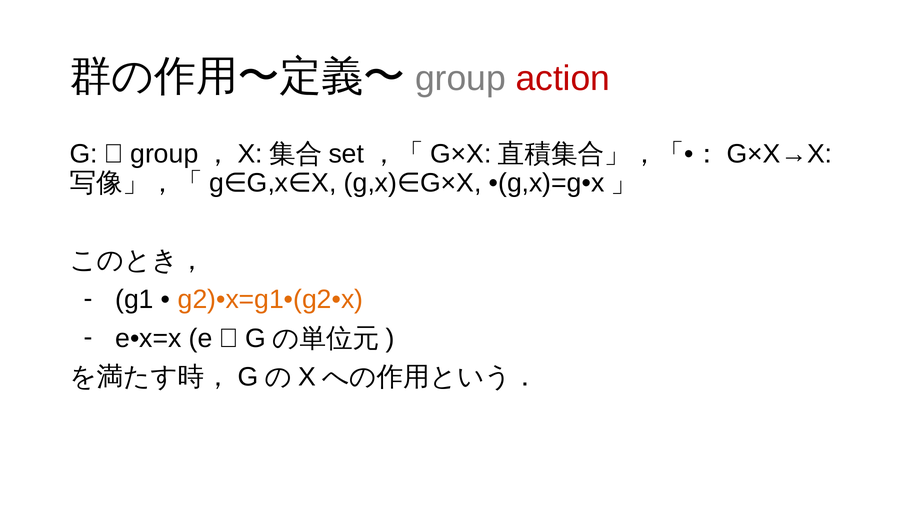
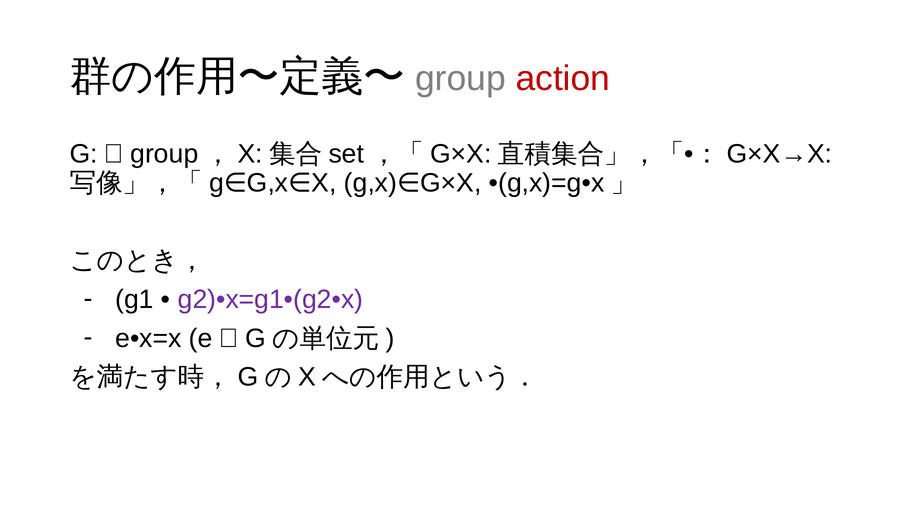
g2)•x=g1•(g2•x colour: orange -> purple
